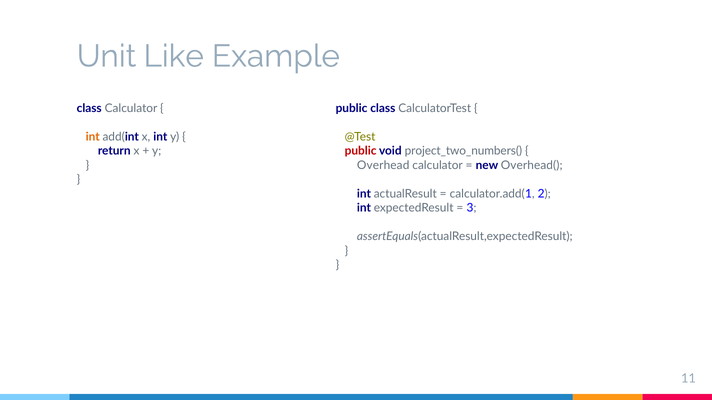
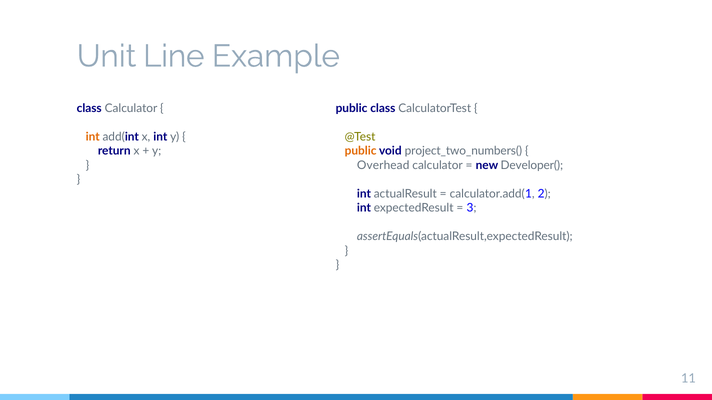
Like: Like -> Line
public at (361, 151) colour: red -> orange
Overhead(: Overhead( -> Developer(
